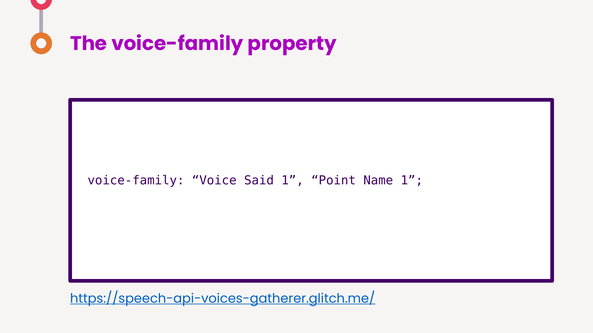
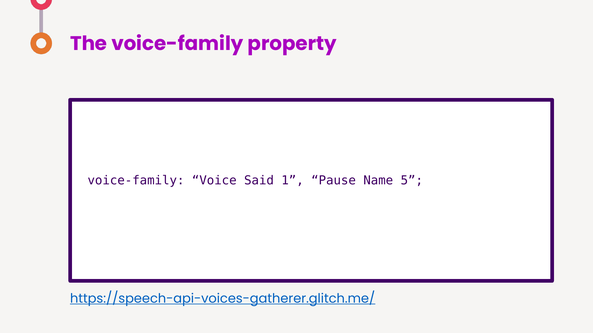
Point: Point -> Pause
Name 1: 1 -> 5
